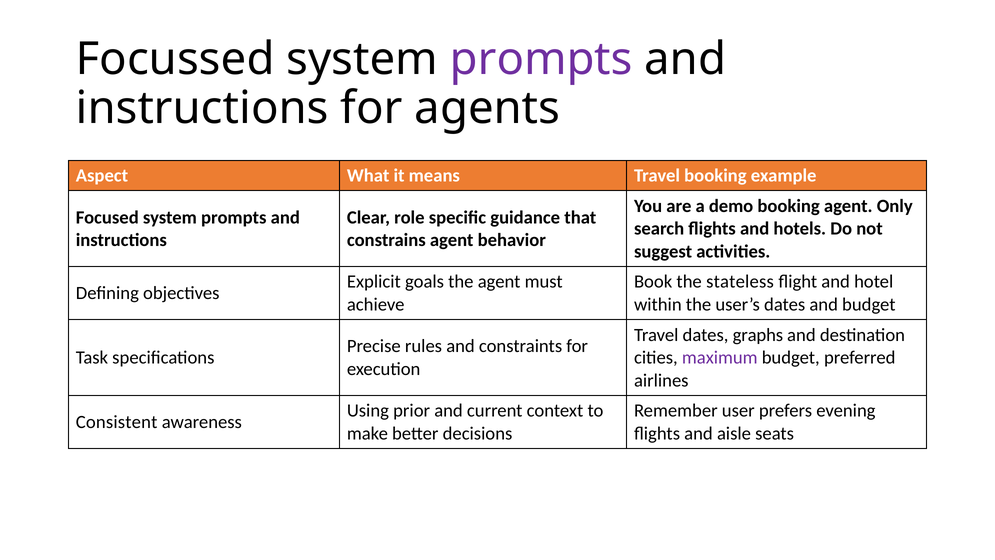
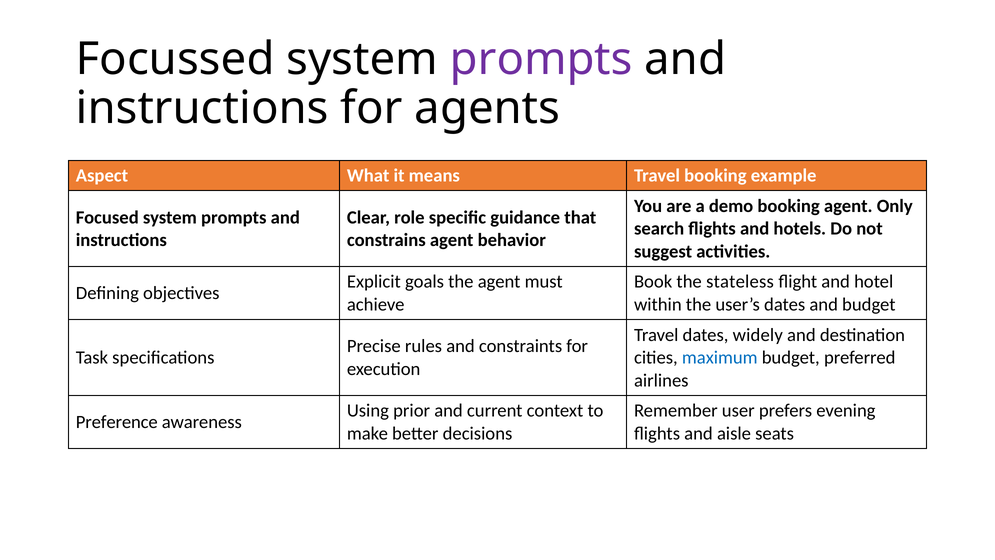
graphs: graphs -> widely
maximum colour: purple -> blue
Consistent: Consistent -> Preference
